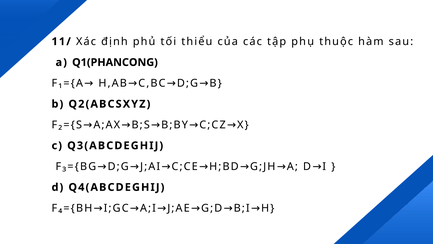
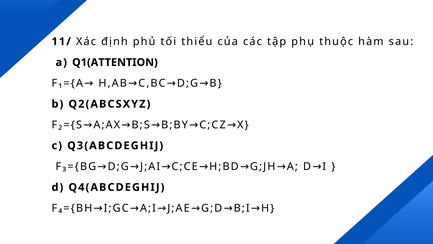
Q1(PHANCONG: Q1(PHANCONG -> Q1(ATTENTION
